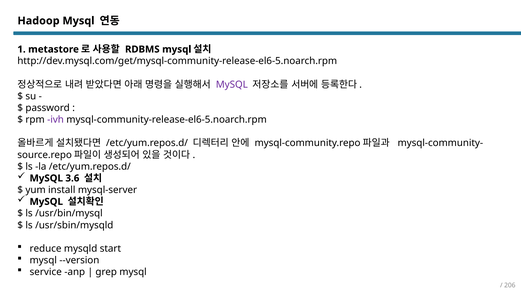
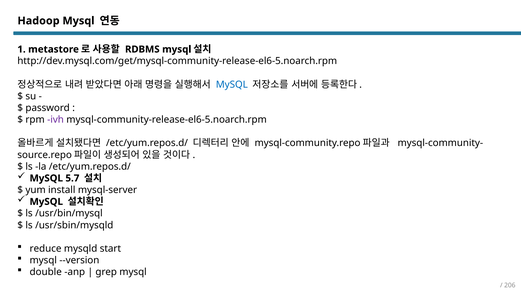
MySQL at (232, 84) colour: purple -> blue
3.6: 3.6 -> 5.7
service: service -> double
